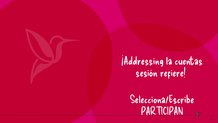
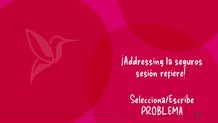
cuentas: cuentas -> seguros
PARTICIPAN: PARTICIPAN -> PROBLEMA
